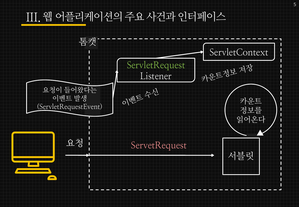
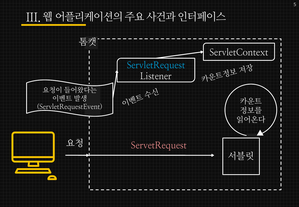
ServletRequest colour: light green -> light blue
